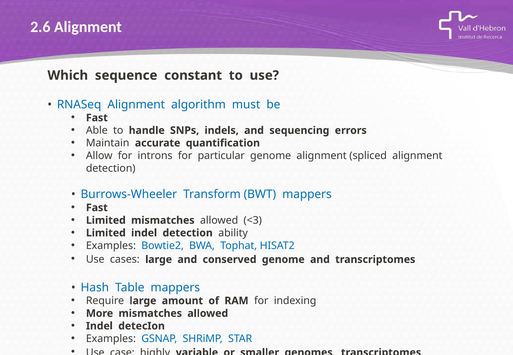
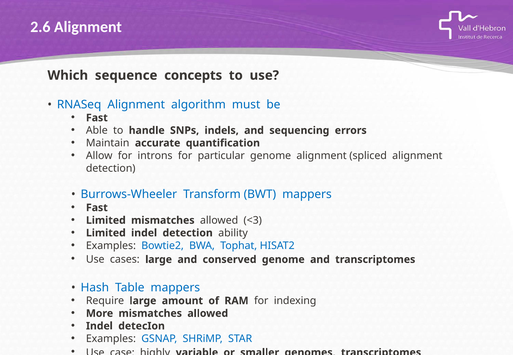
constant: constant -> concepts
